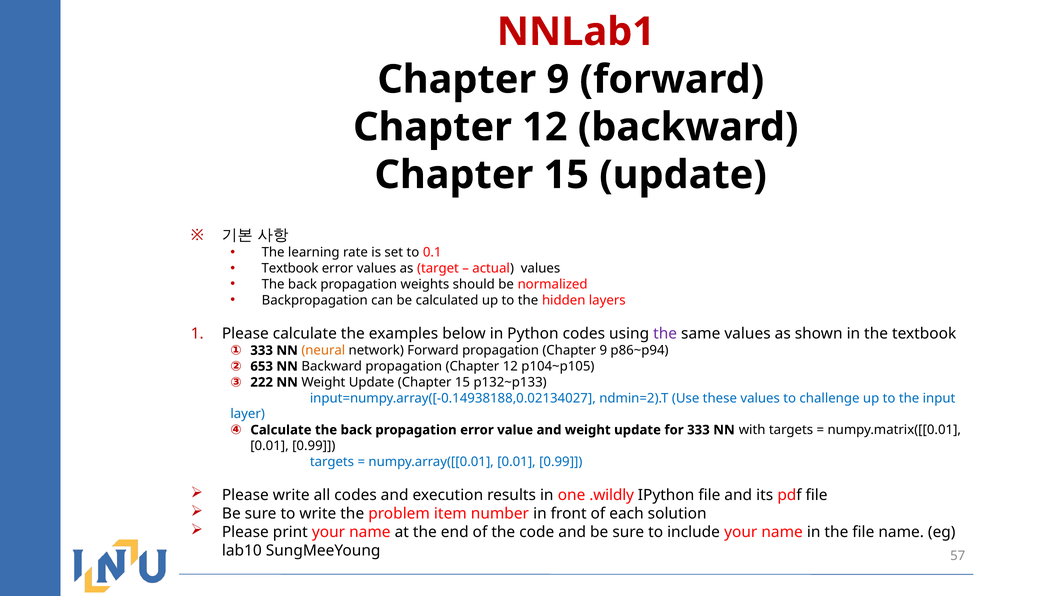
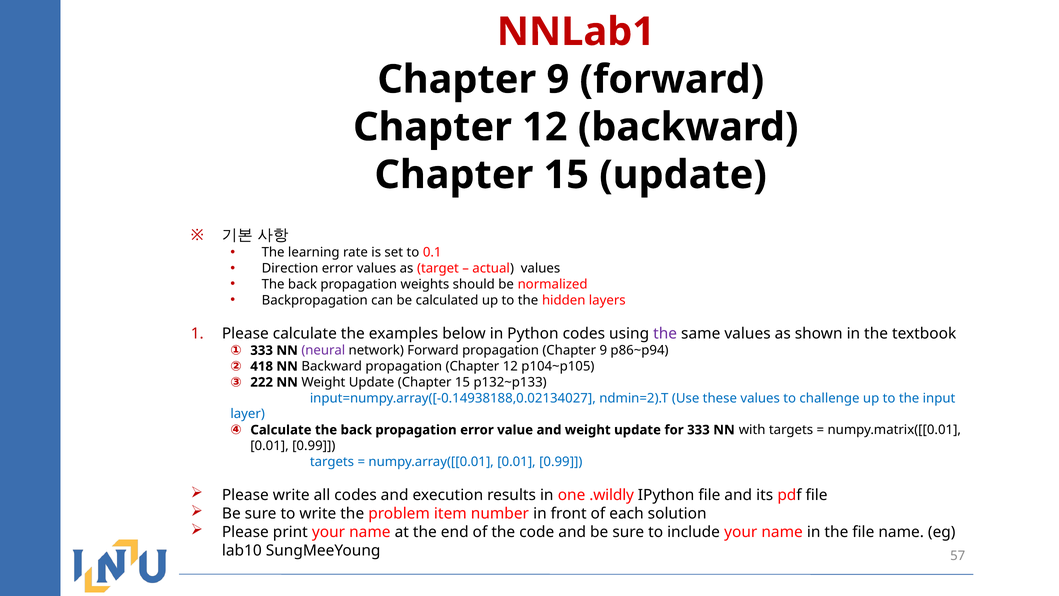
Textbook at (290, 268): Textbook -> Direction
neural colour: orange -> purple
653: 653 -> 418
